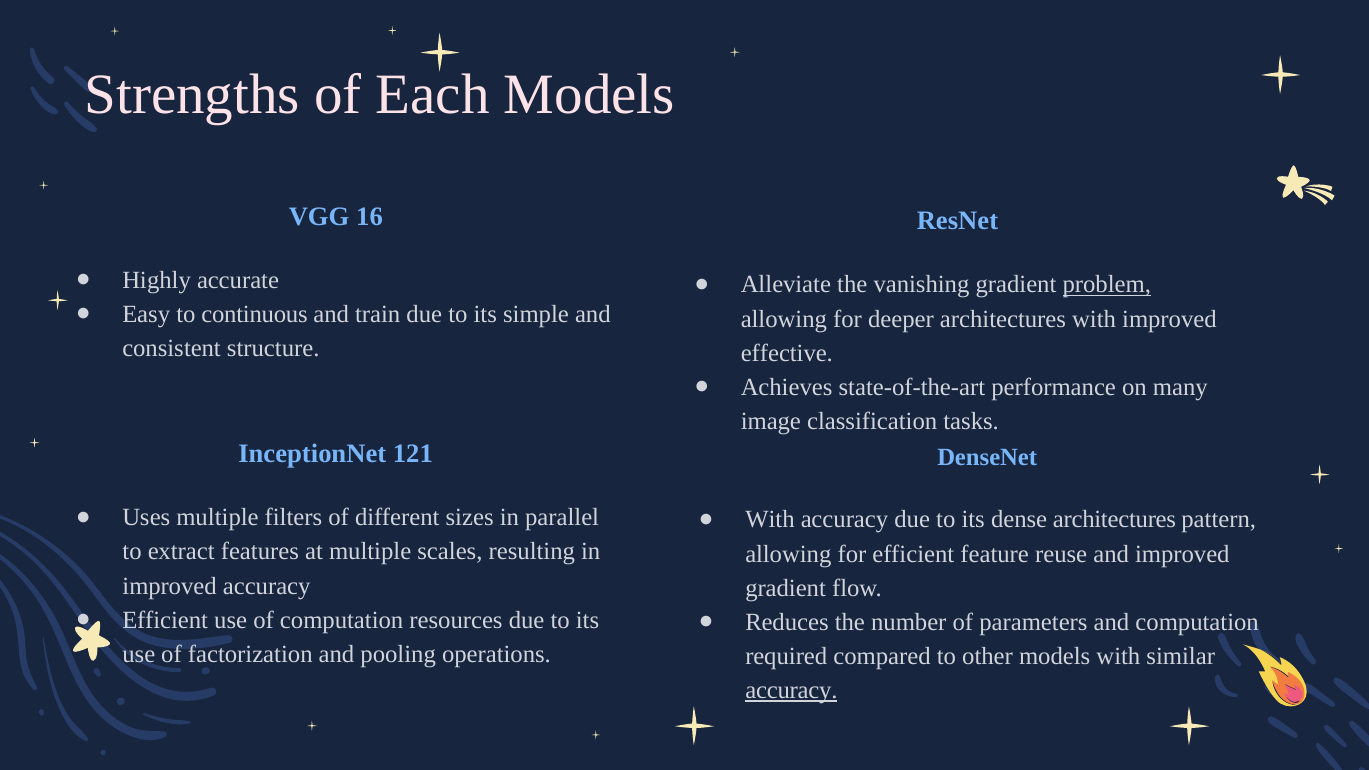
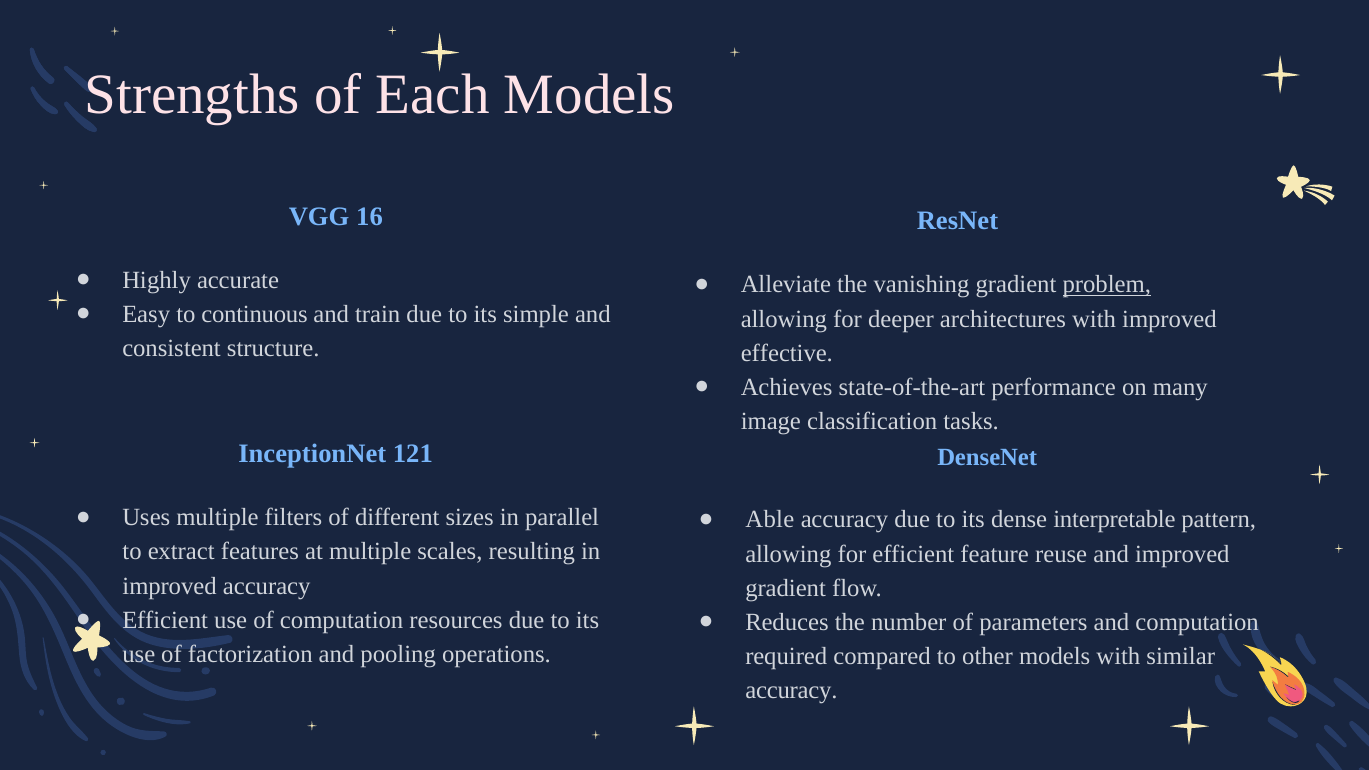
With at (770, 520): With -> Able
dense architectures: architectures -> interpretable
accuracy at (791, 690) underline: present -> none
